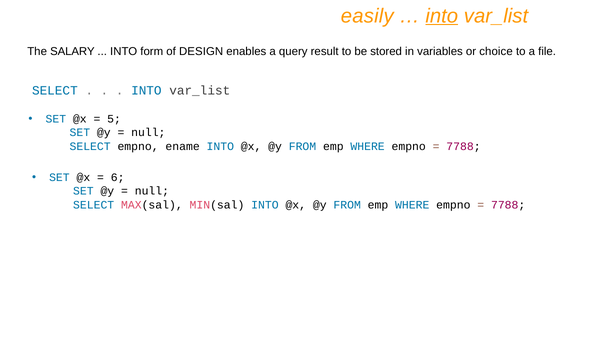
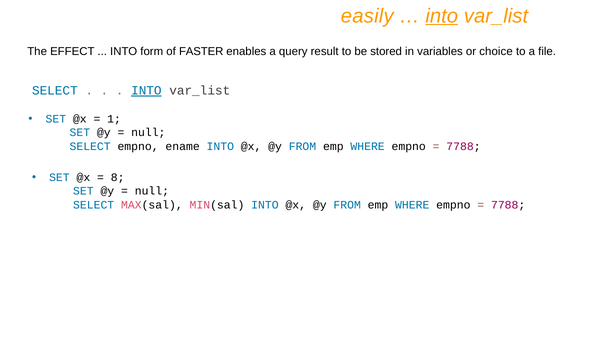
SALARY: SALARY -> EFFECT
DESIGN: DESIGN -> FASTER
INTO at (146, 91) underline: none -> present
5: 5 -> 1
6: 6 -> 8
